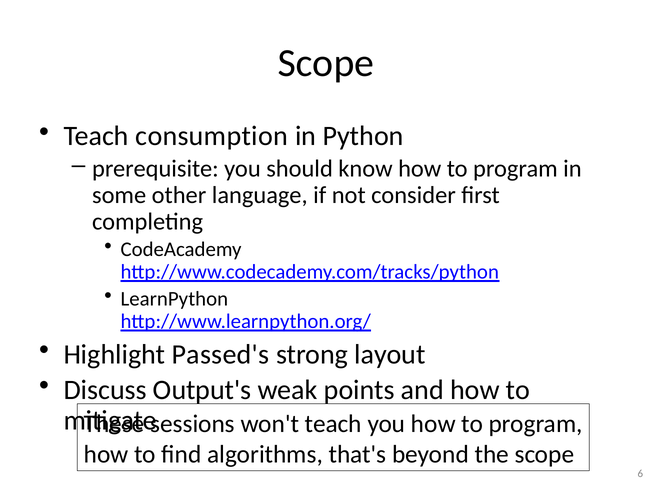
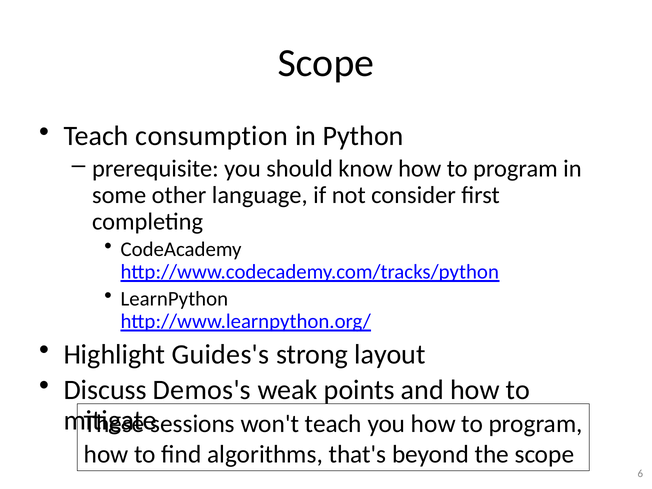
Passed's: Passed's -> Guides's
Output's: Output's -> Demos's
